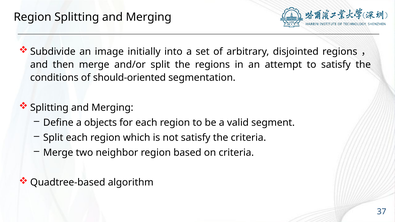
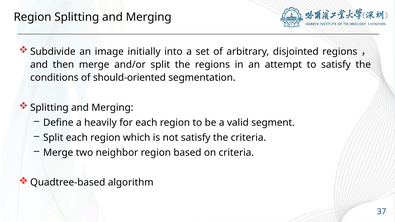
objects: objects -> heavily
